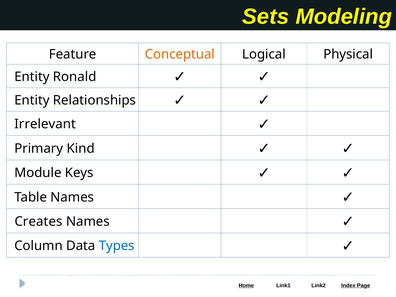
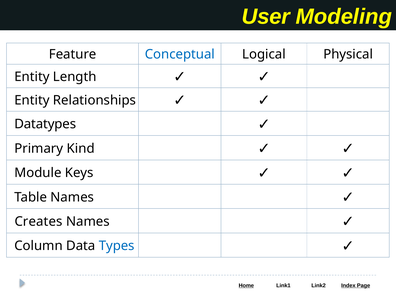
Sets: Sets -> User
Conceptual colour: orange -> blue
Ronald: Ronald -> Length
Irrelevant: Irrelevant -> Datatypes
